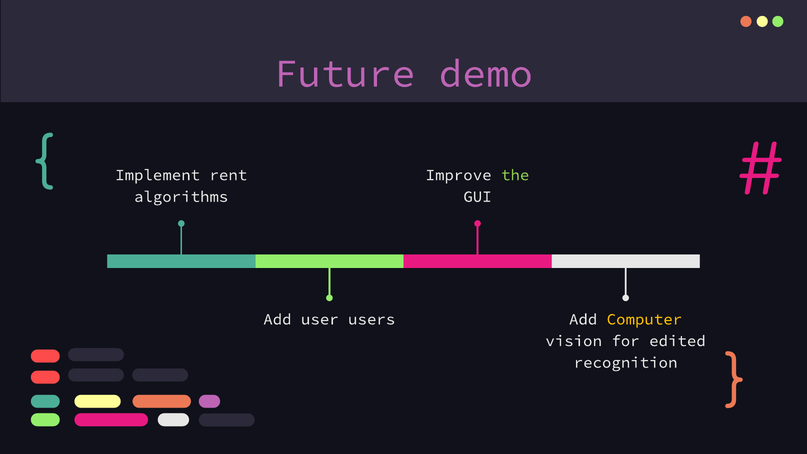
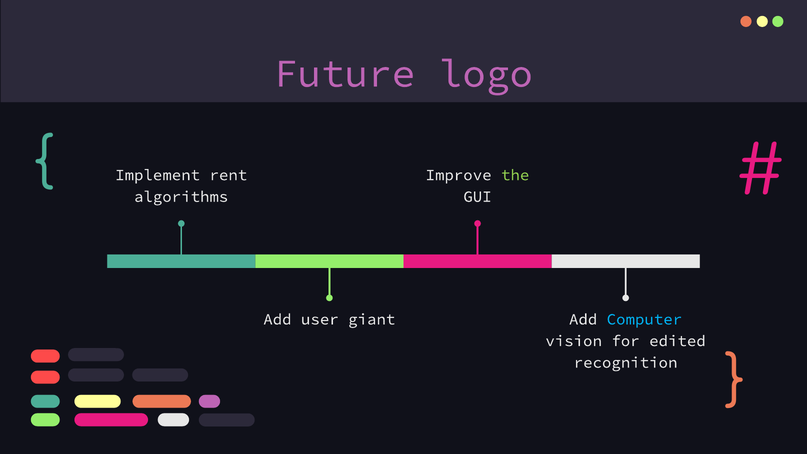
demo: demo -> logo
users: users -> giant
Computer colour: yellow -> light blue
